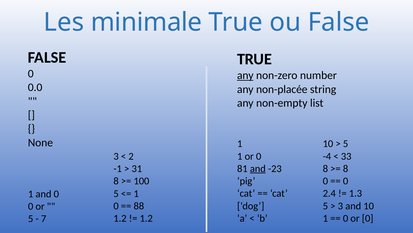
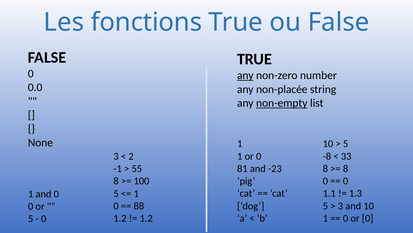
minimale: minimale -> fonctions
non-empty underline: none -> present
-4: -4 -> -8
and at (258, 168) underline: present -> none
31: 31 -> 55
2.4: 2.4 -> 1.1
7 at (44, 218): 7 -> 0
